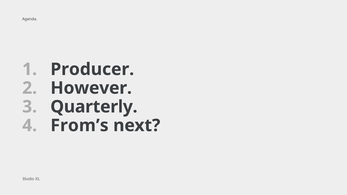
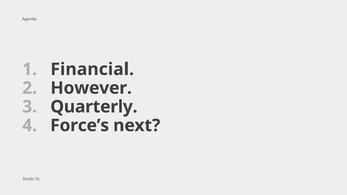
Producer: Producer -> Financial
From’s: From’s -> Force’s
